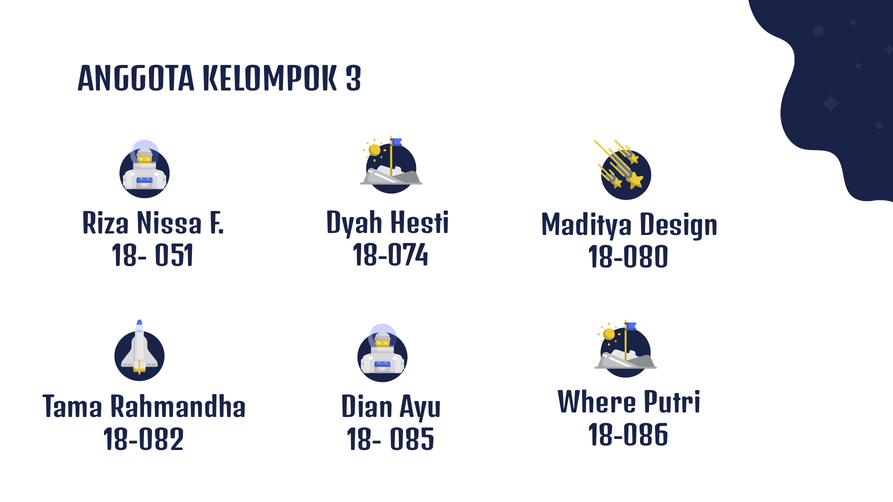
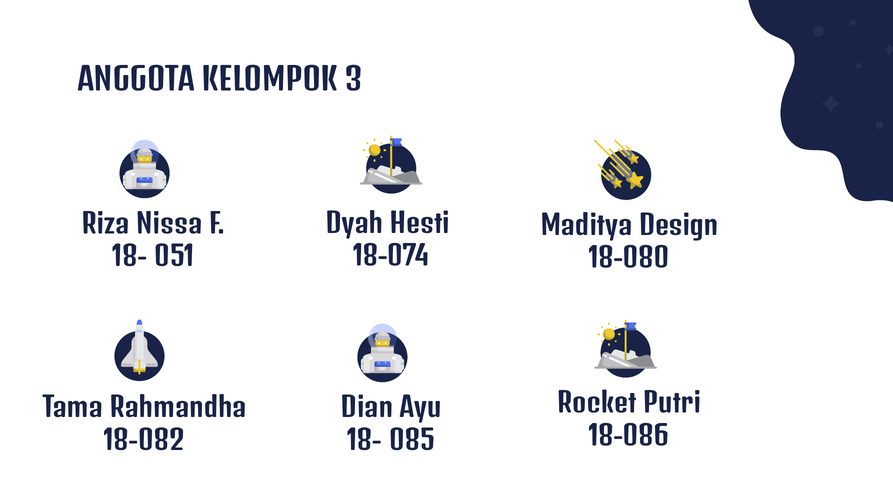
Where: Where -> Rocket
